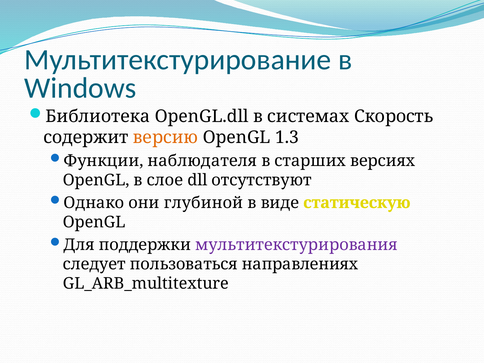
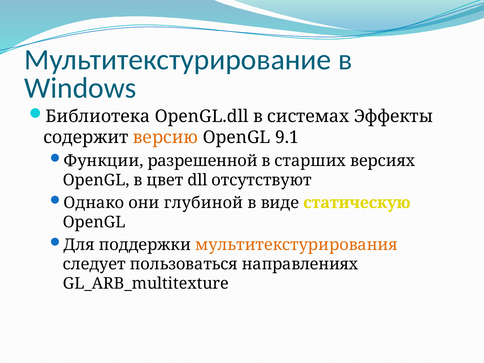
Скорость: Скорость -> Эффекты
1.3: 1.3 -> 9.1
наблюдателя: наблюдателя -> разрешенной
слое: слое -> цвет
мультитекстурирования colour: purple -> orange
